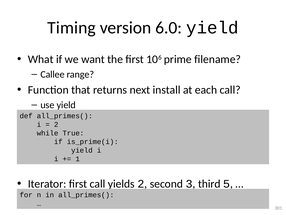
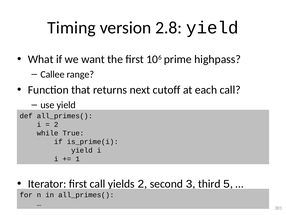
6.0: 6.0 -> 2.8
filename: filename -> highpass
install: install -> cutoff
